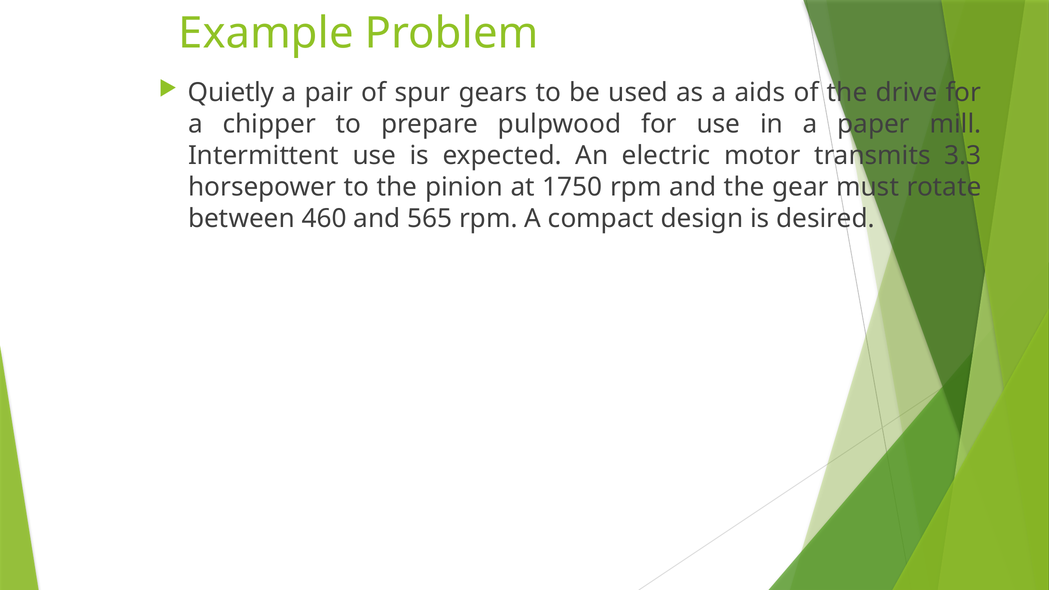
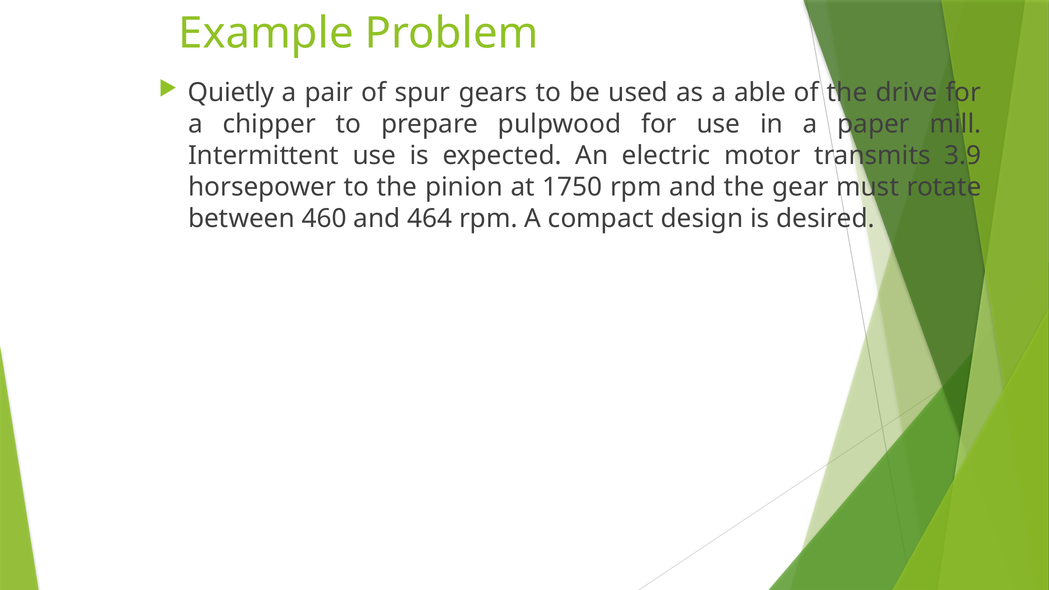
aids: aids -> able
3.3: 3.3 -> 3.9
565: 565 -> 464
